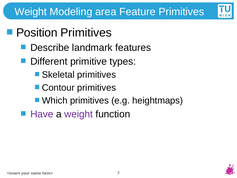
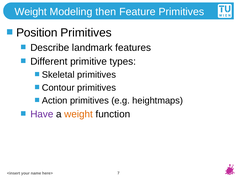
area: area -> then
Which: Which -> Action
weight at (79, 114) colour: purple -> orange
